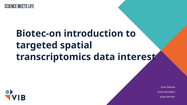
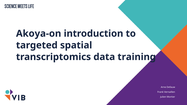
Biotec-on: Biotec-on -> Akoya-on
interest: interest -> training
